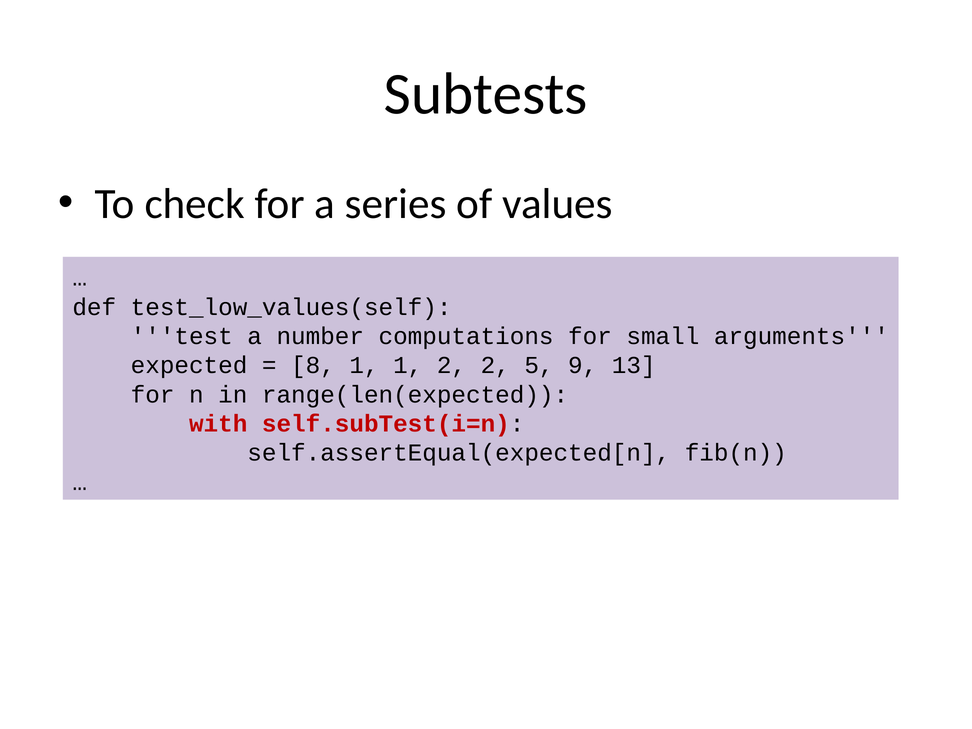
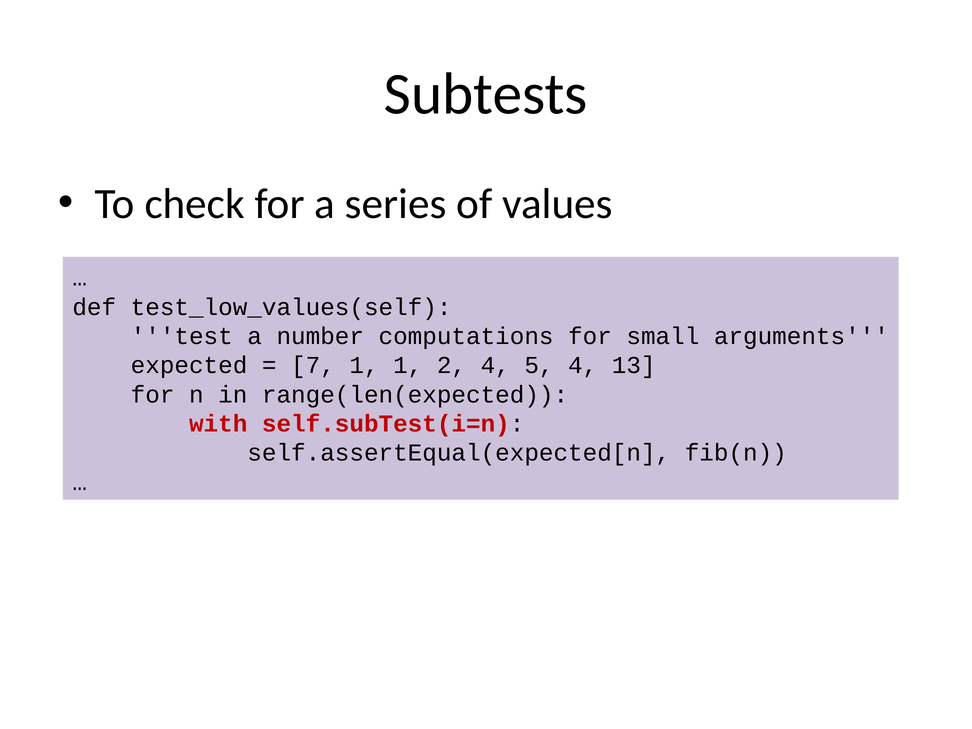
8: 8 -> 7
2 2: 2 -> 4
5 9: 9 -> 4
